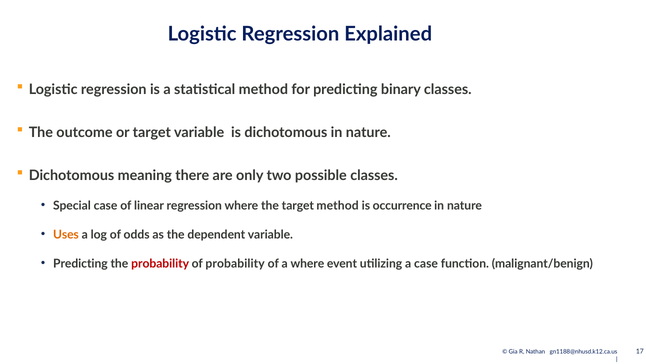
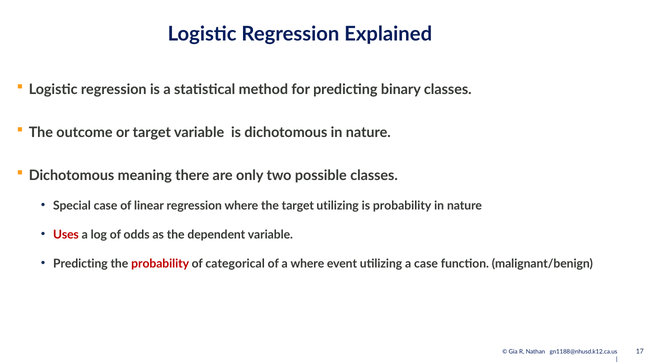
target method: method -> utilizing
is occurrence: occurrence -> probability
Uses colour: orange -> red
of probability: probability -> categorical
